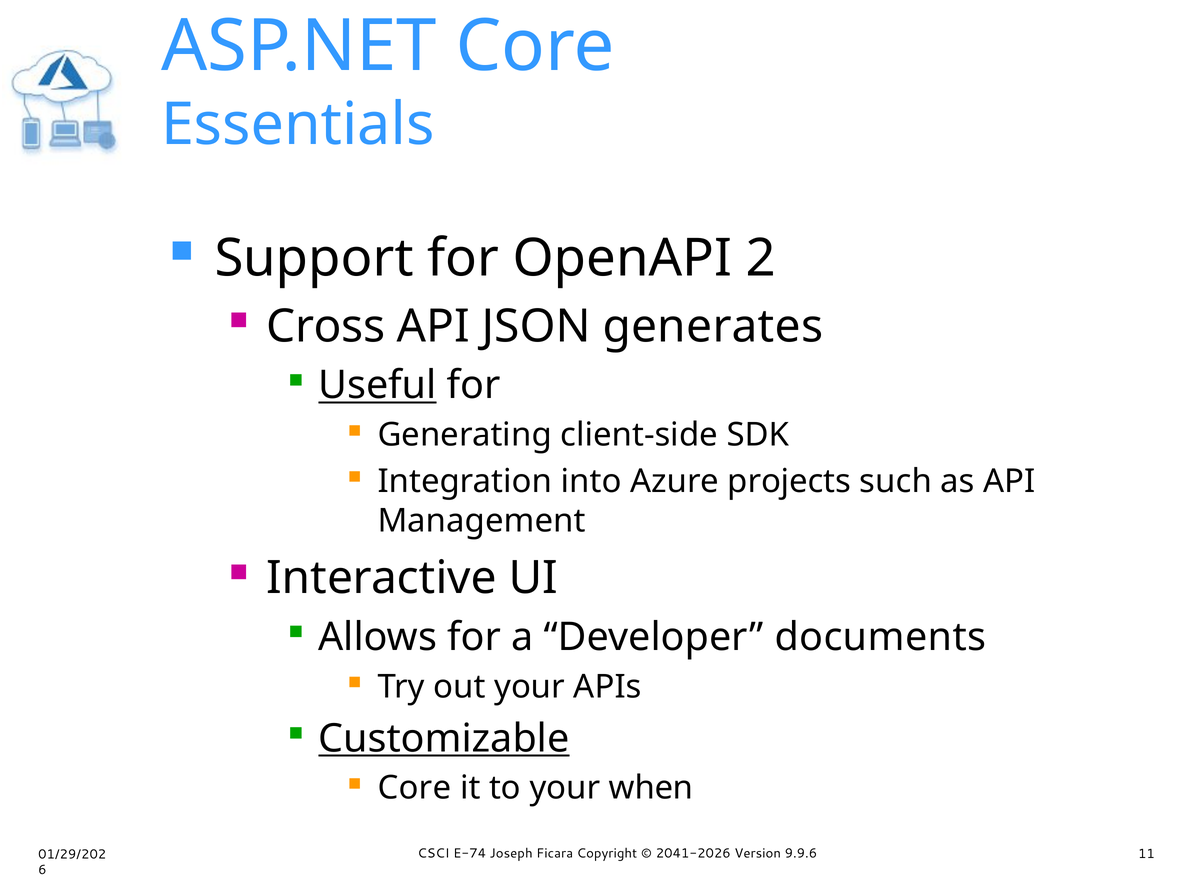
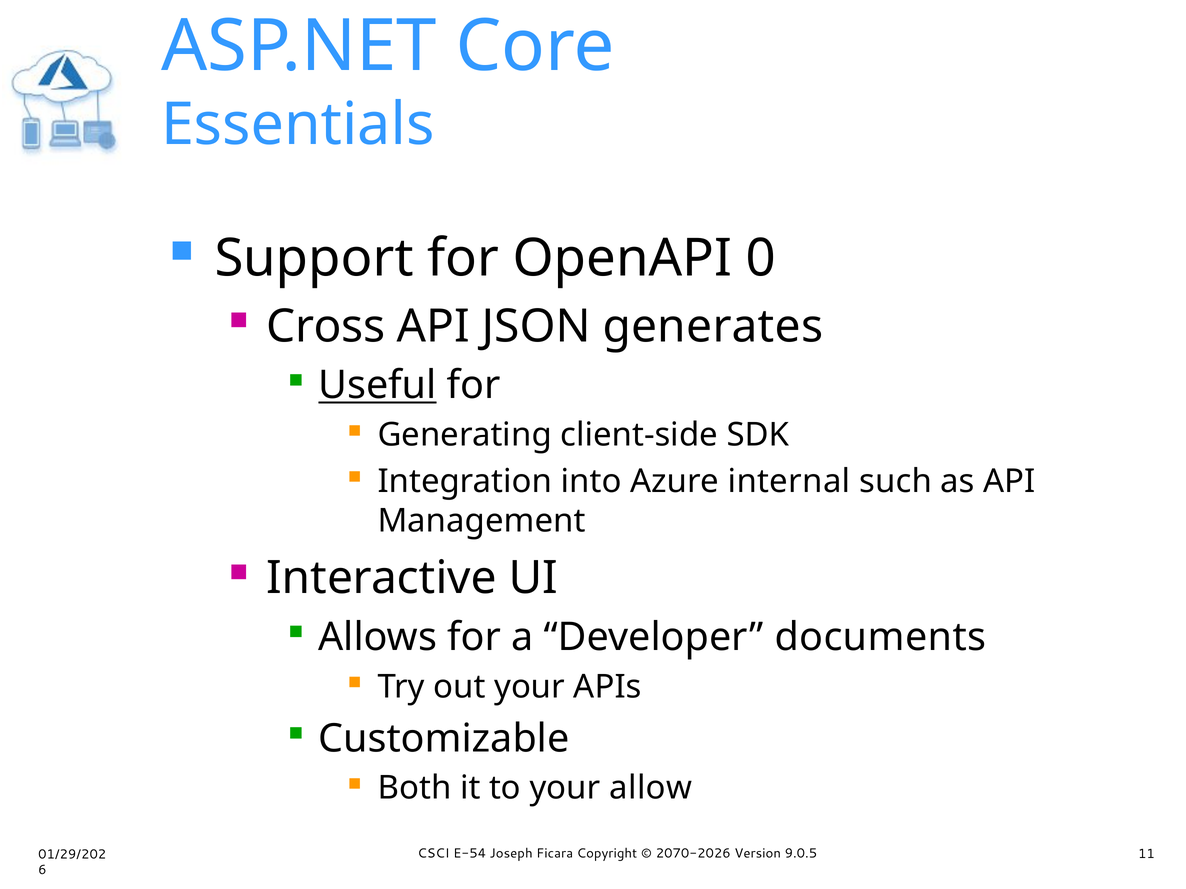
2: 2 -> 0
projects: projects -> internal
Customizable underline: present -> none
Core at (414, 789): Core -> Both
when: when -> allow
E-74: E-74 -> E-54
2041-2026: 2041-2026 -> 2070-2026
9.9.6: 9.9.6 -> 9.0.5
